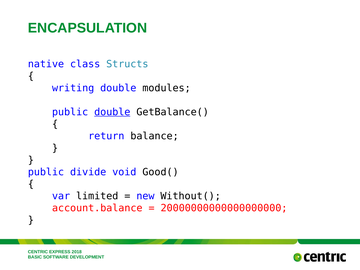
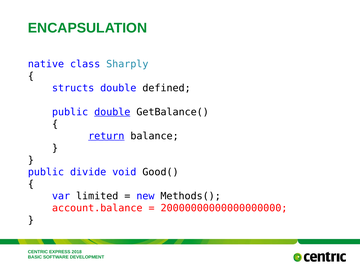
Structs: Structs -> Sharply
writing: writing -> structs
modules: modules -> defined
return underline: none -> present
Without(: Without( -> Methods(
